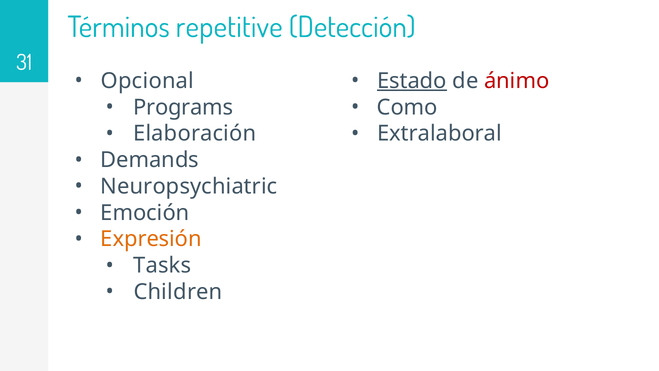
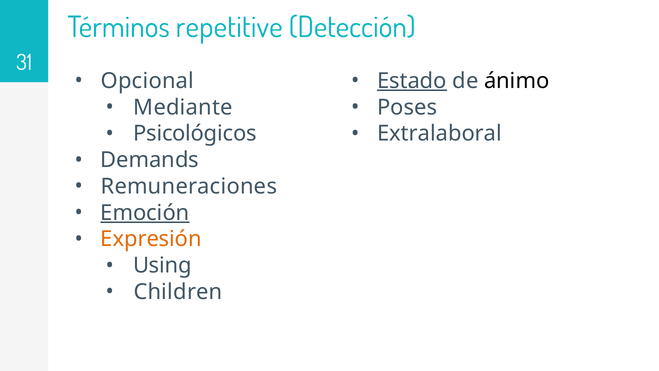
ánimo colour: red -> black
Programs: Programs -> Mediante
Como: Como -> Poses
Elaboración: Elaboración -> Psicológicos
Neuropsychiatric: Neuropsychiatric -> Remuneraciones
Emoción underline: none -> present
Tasks: Tasks -> Using
